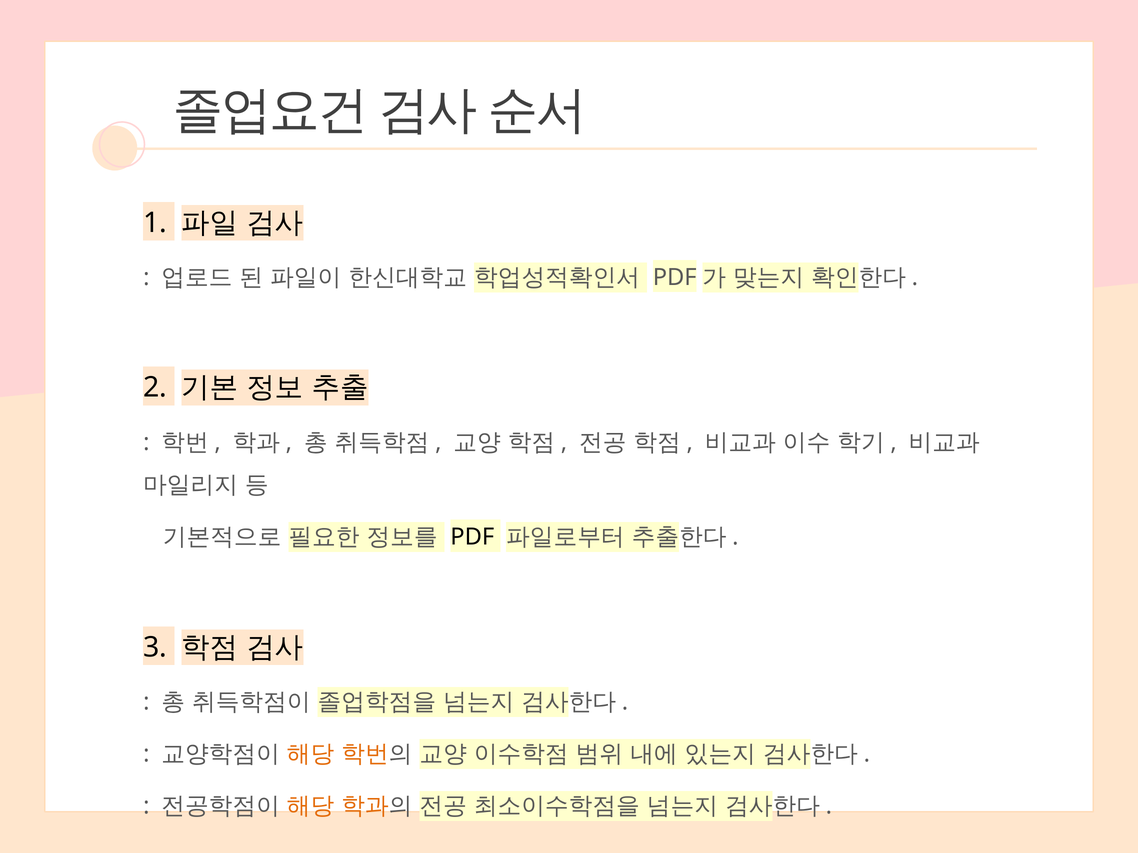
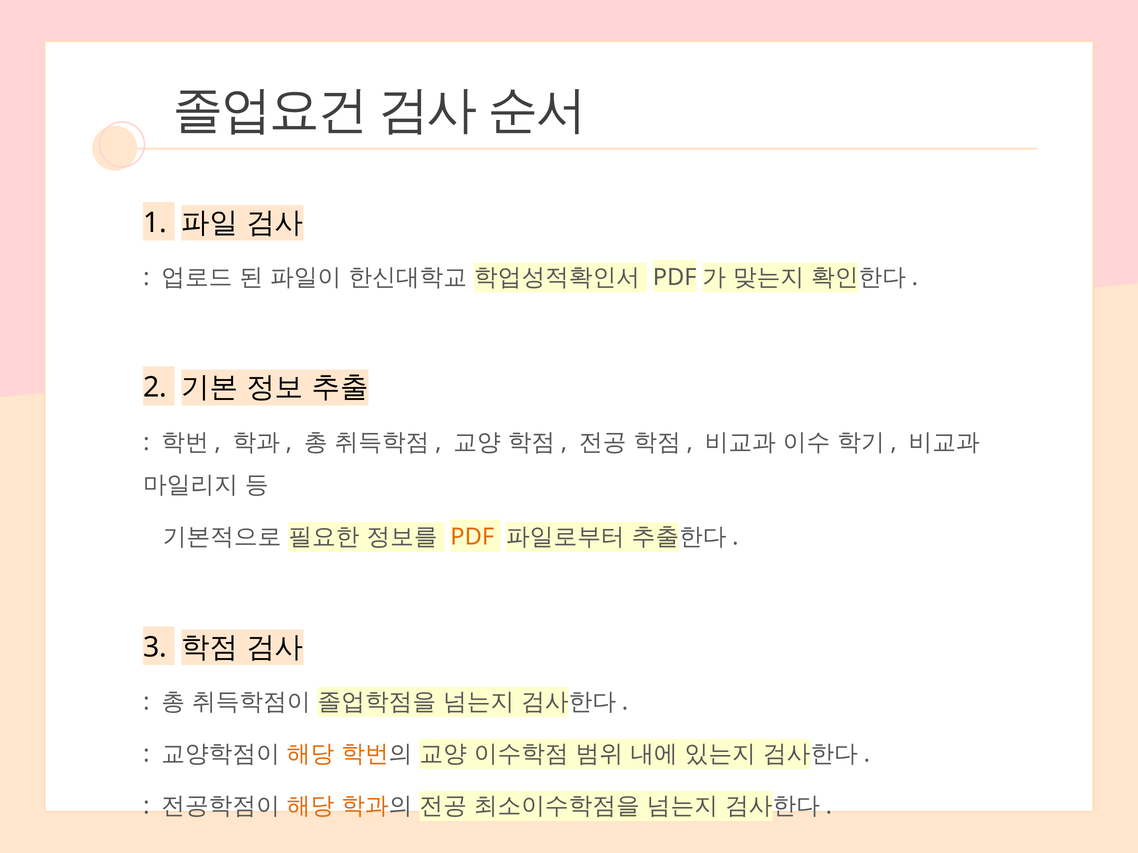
PDF colour: black -> orange
